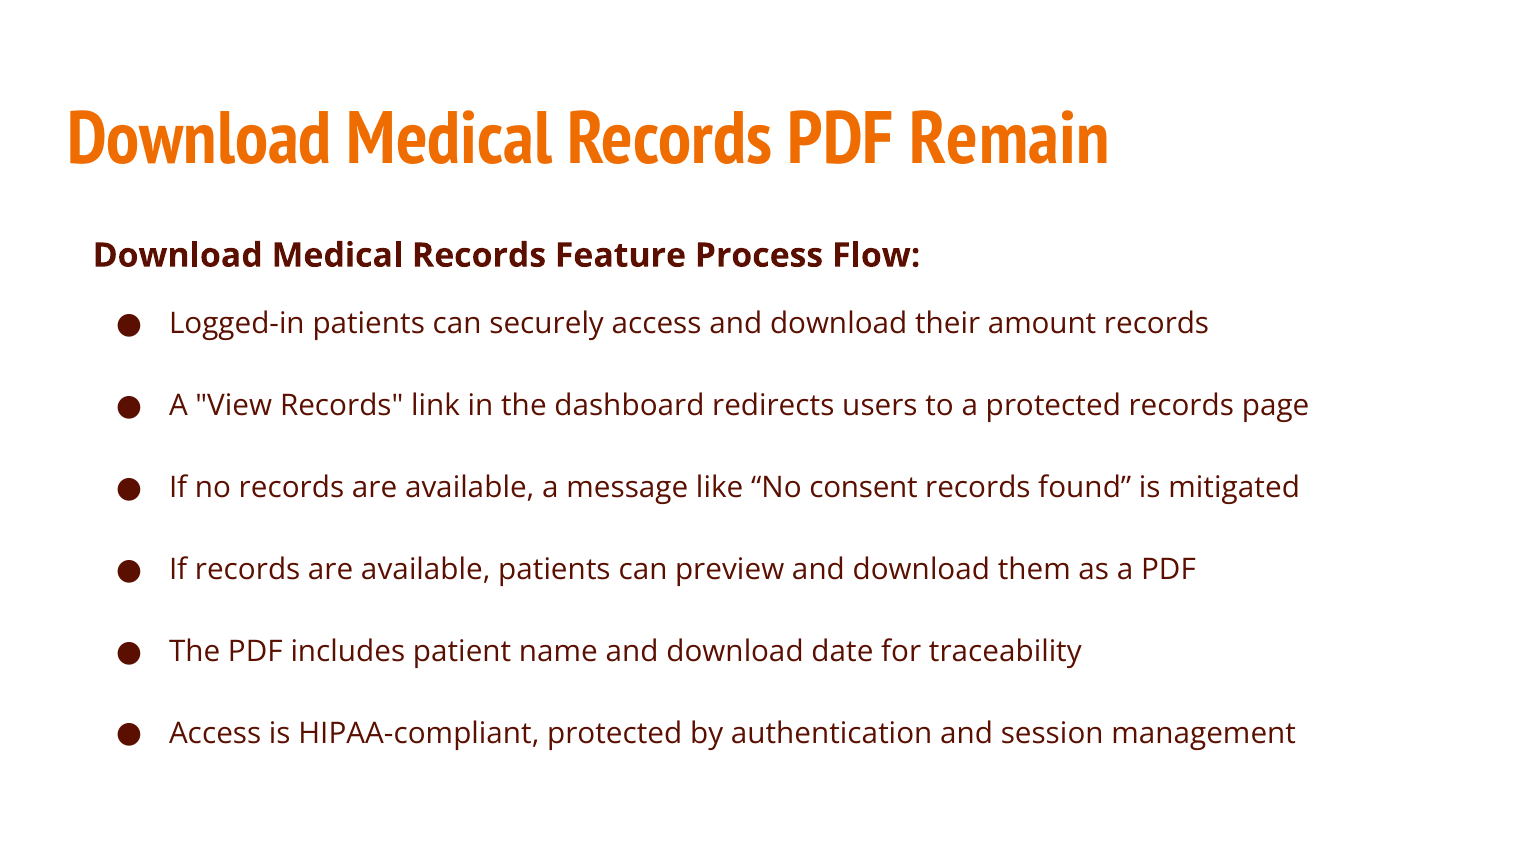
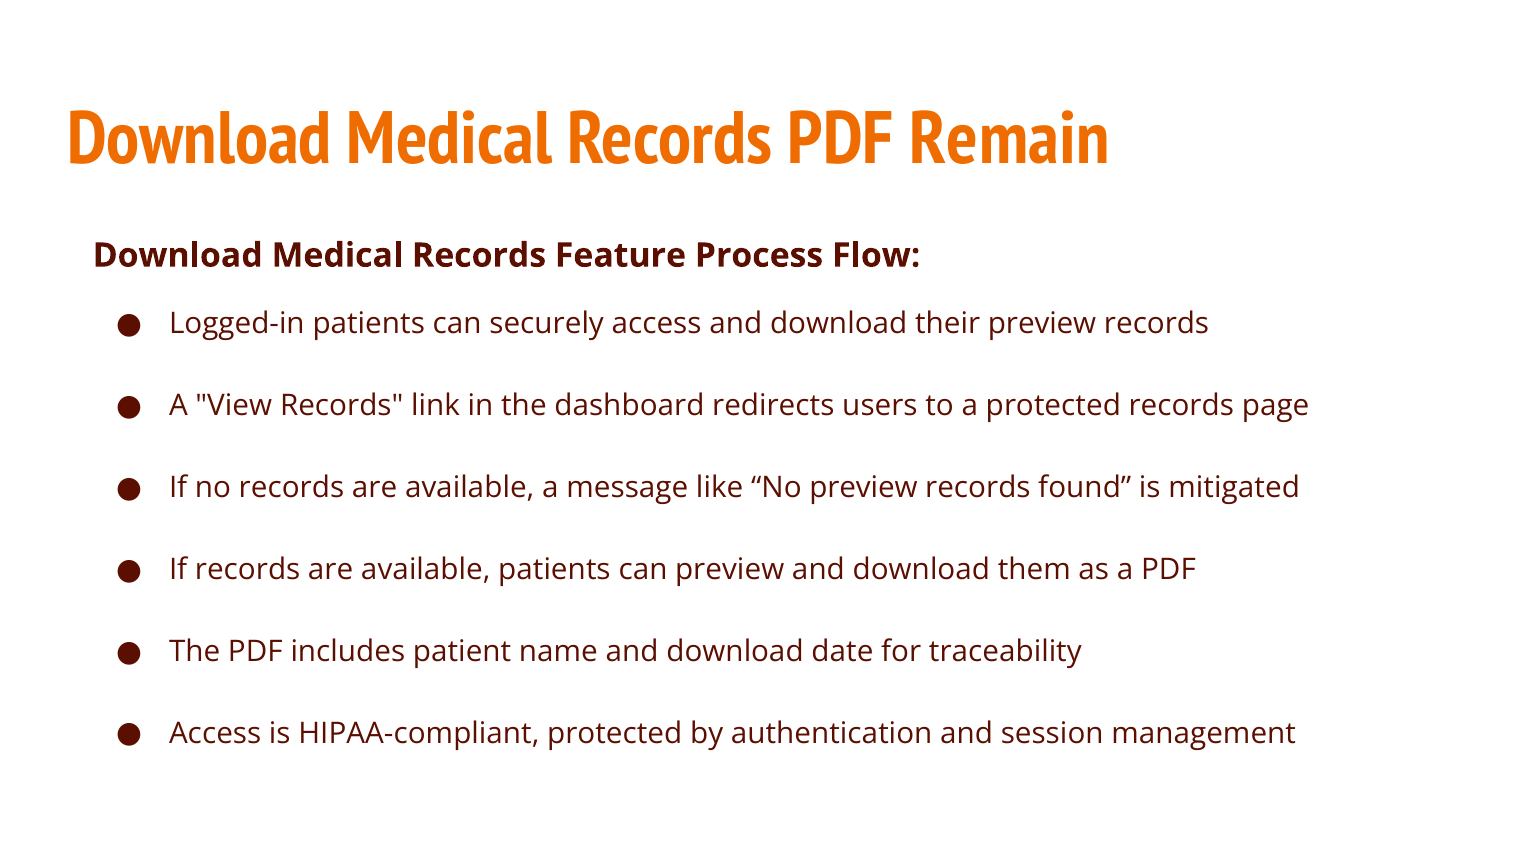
their amount: amount -> preview
No consent: consent -> preview
